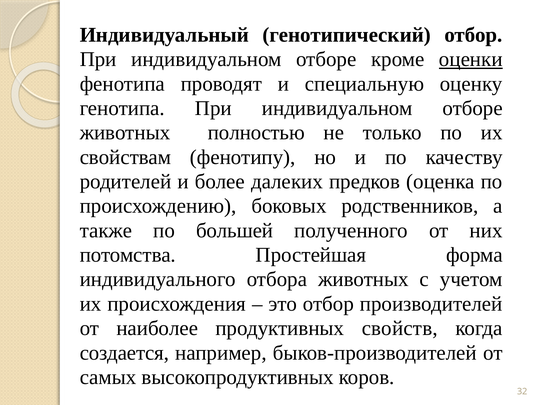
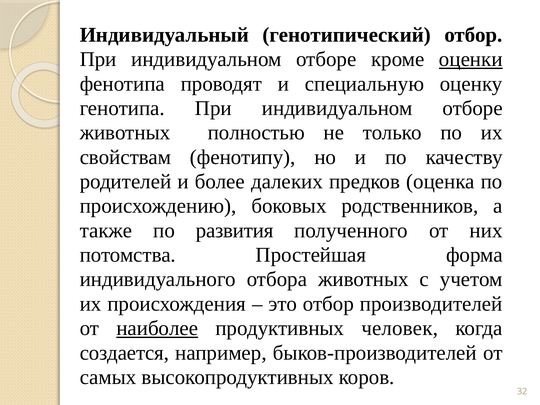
большей: большей -> развития
наиболее underline: none -> present
свойств: свойств -> человек
